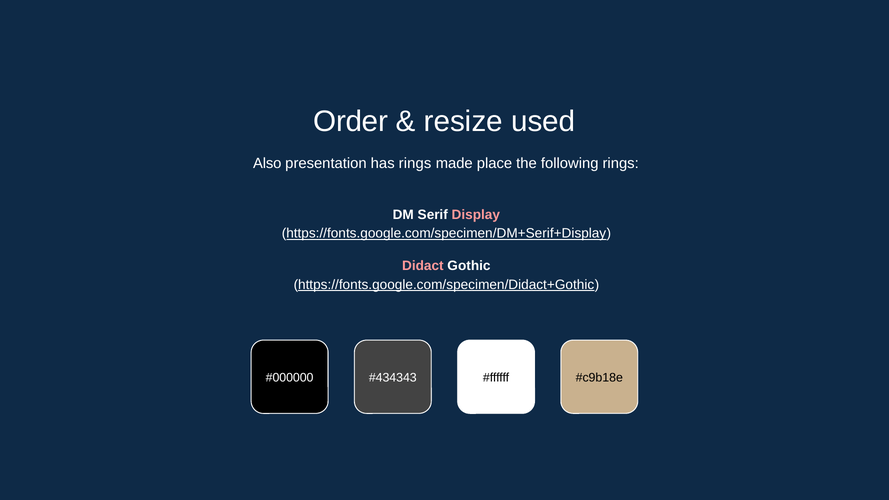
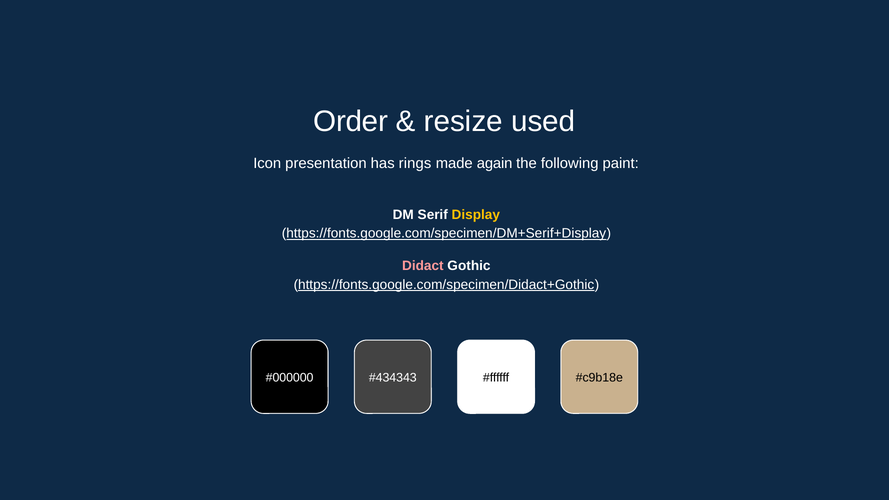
Also: Also -> Icon
place: place -> again
following rings: rings -> paint
Display colour: pink -> yellow
